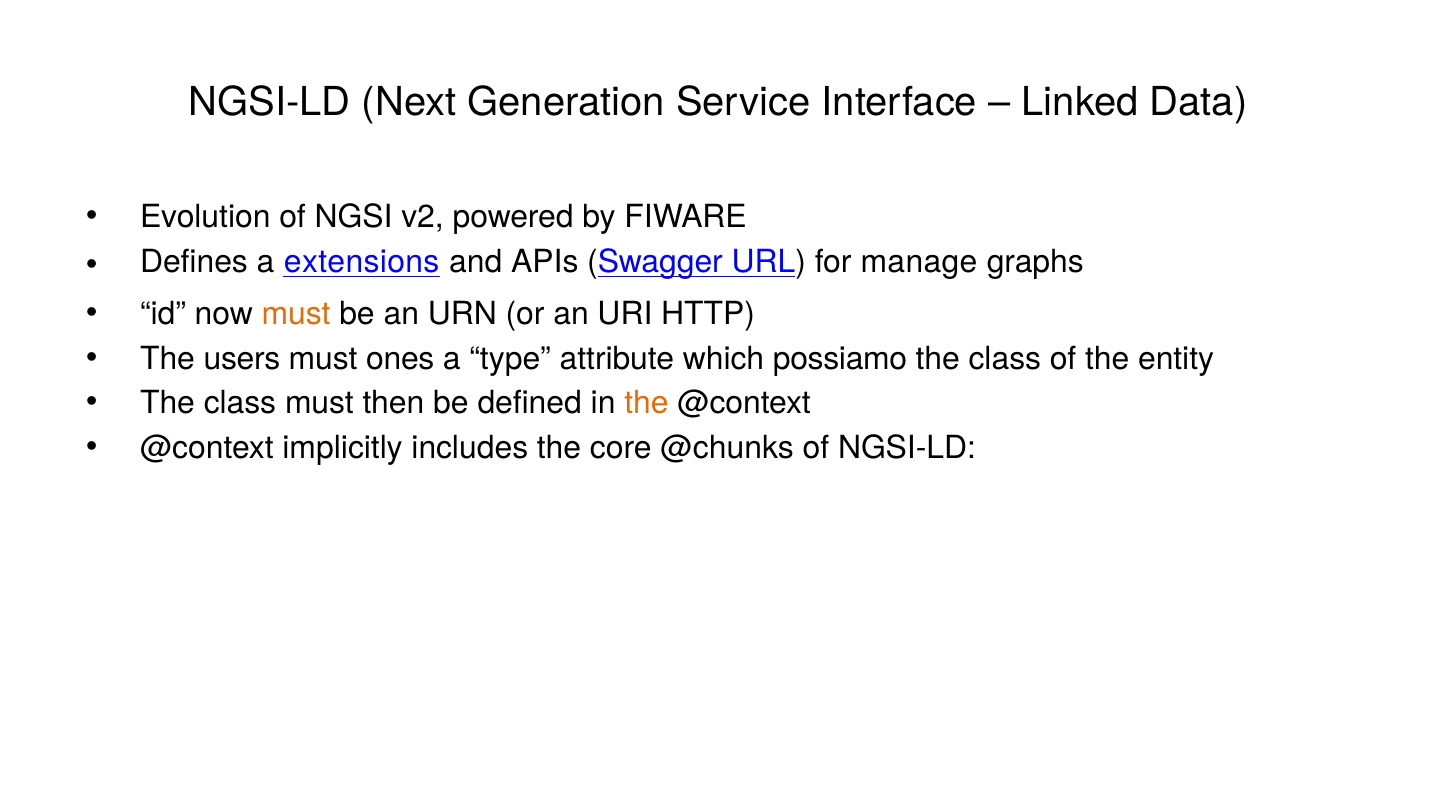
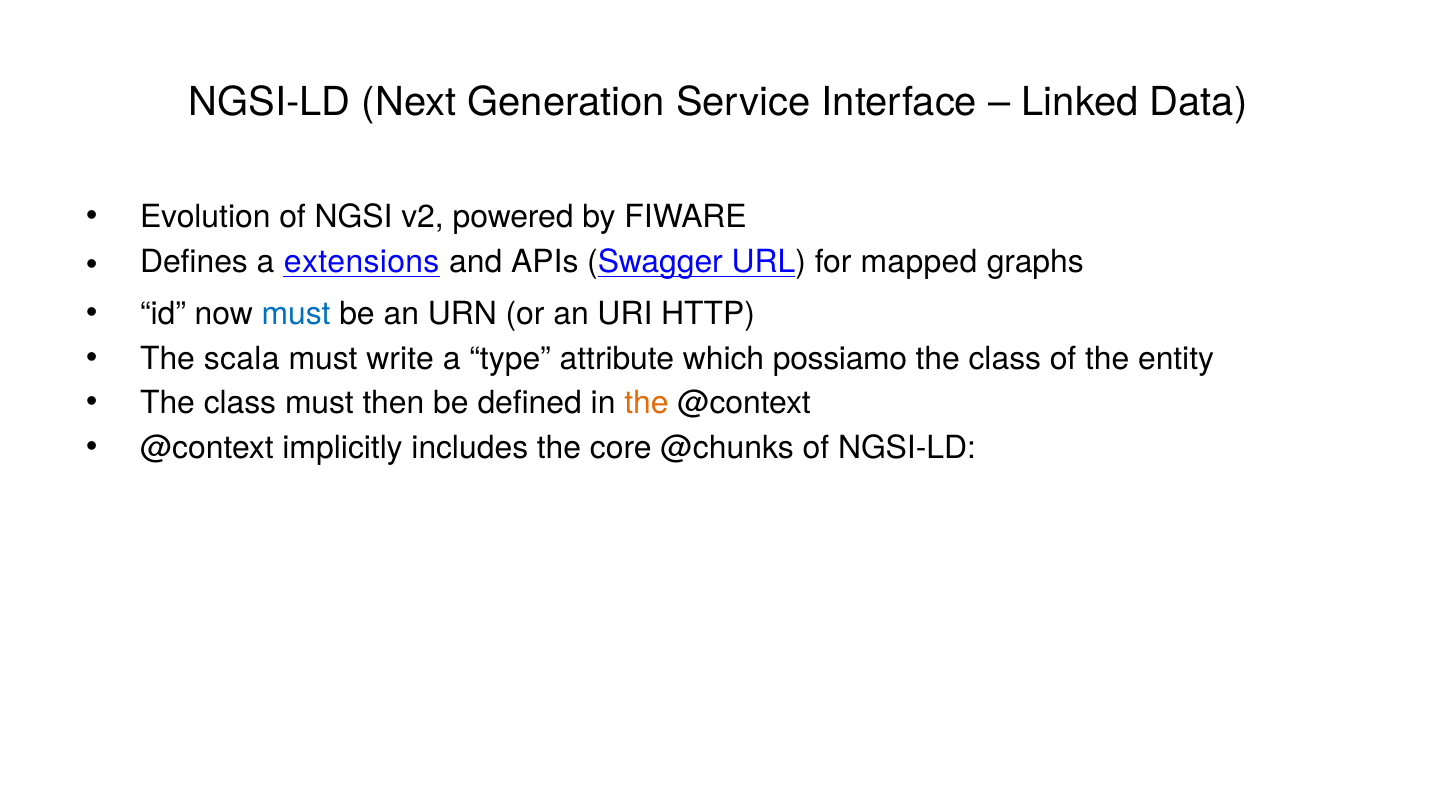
manage: manage -> mapped
must at (296, 314) colour: orange -> blue
users: users -> scala
ones: ones -> write
